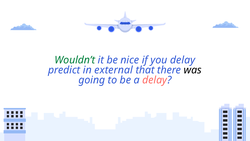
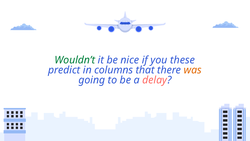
you delay: delay -> these
external: external -> columns
was colour: black -> orange
